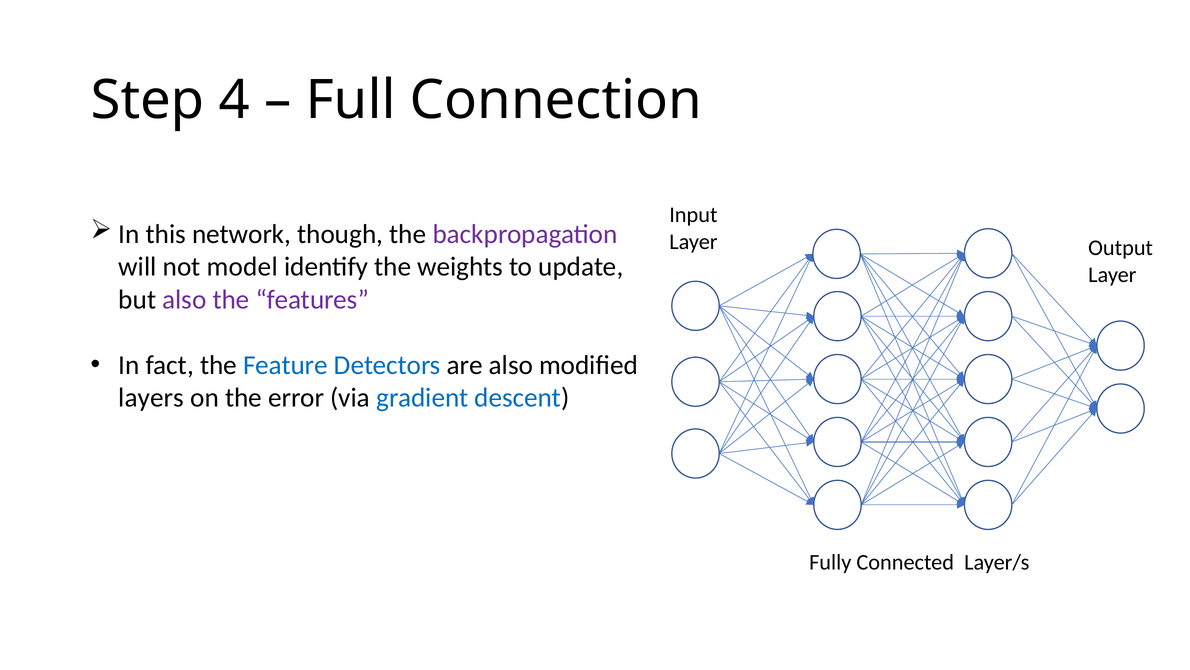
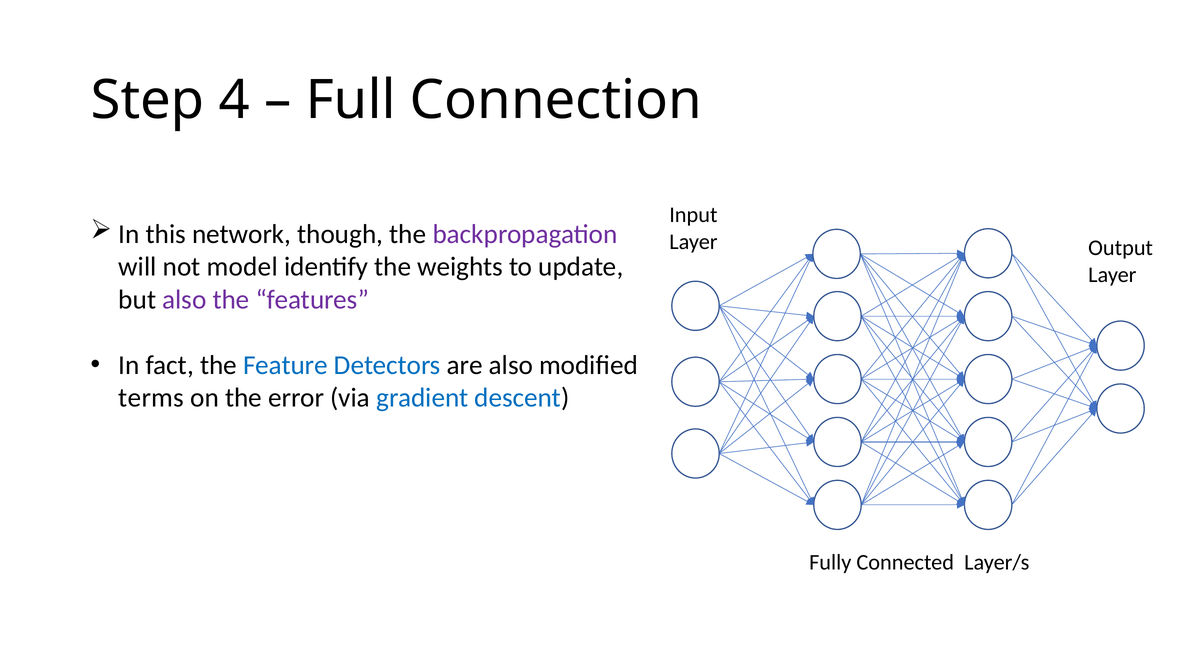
layers: layers -> terms
